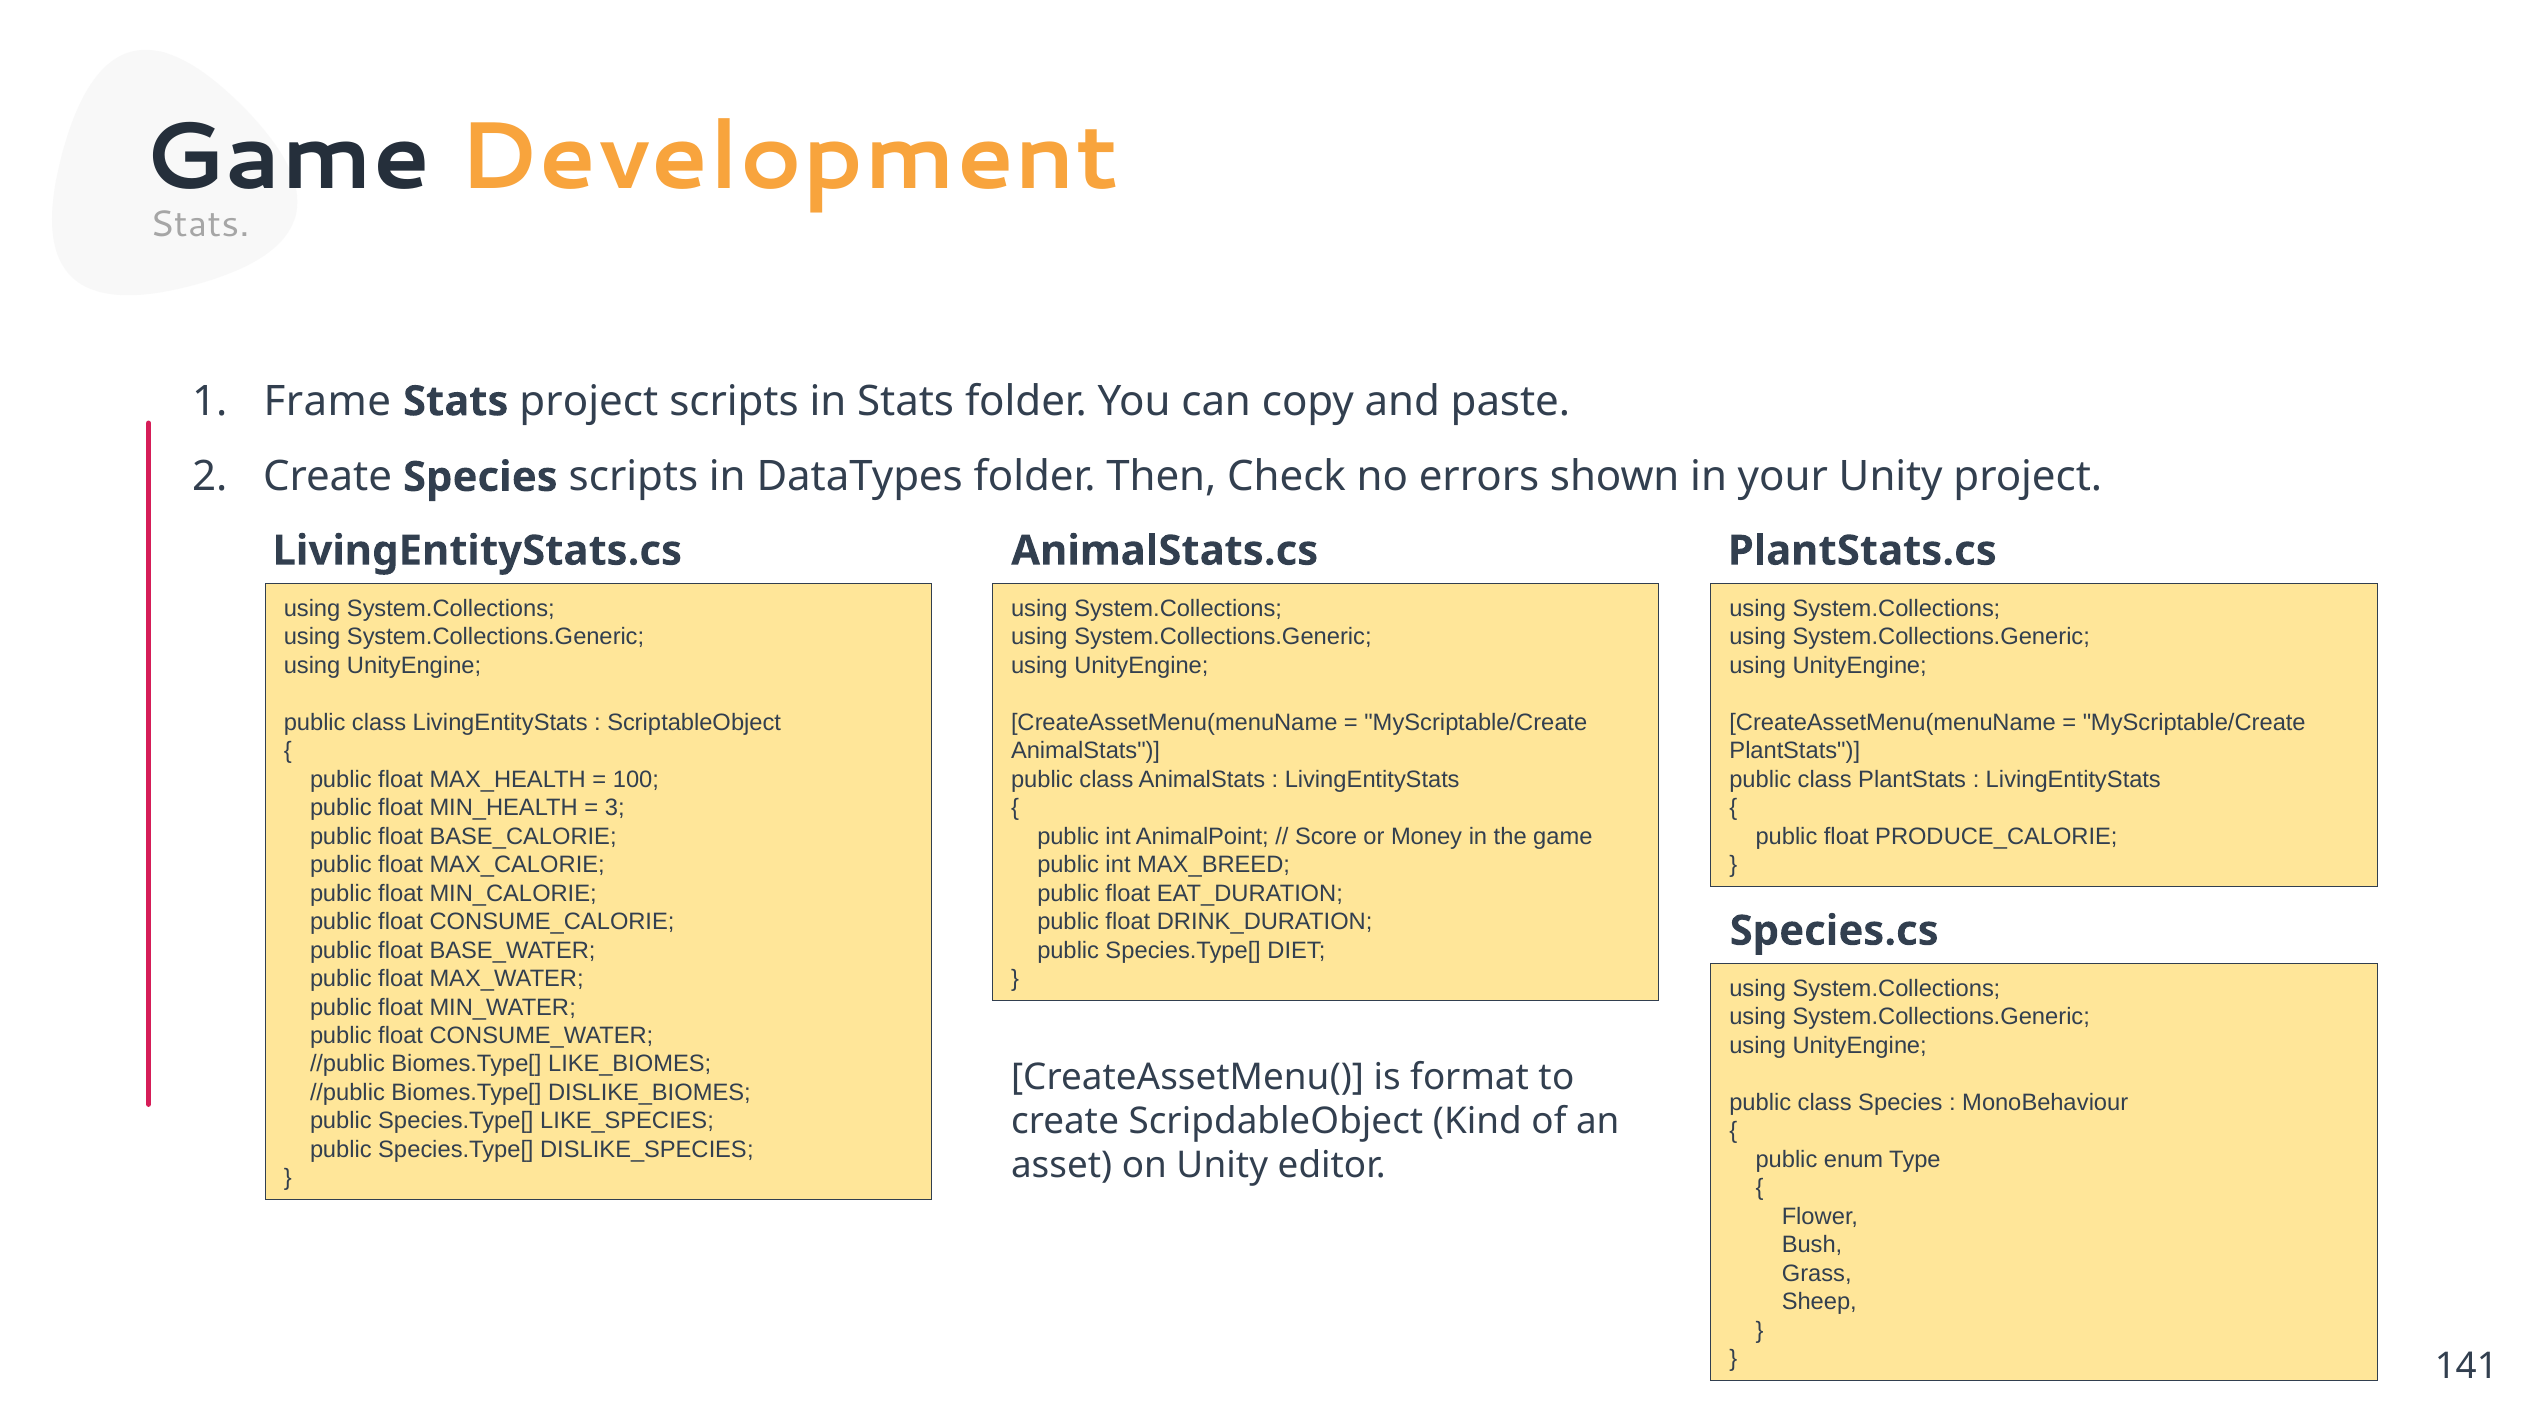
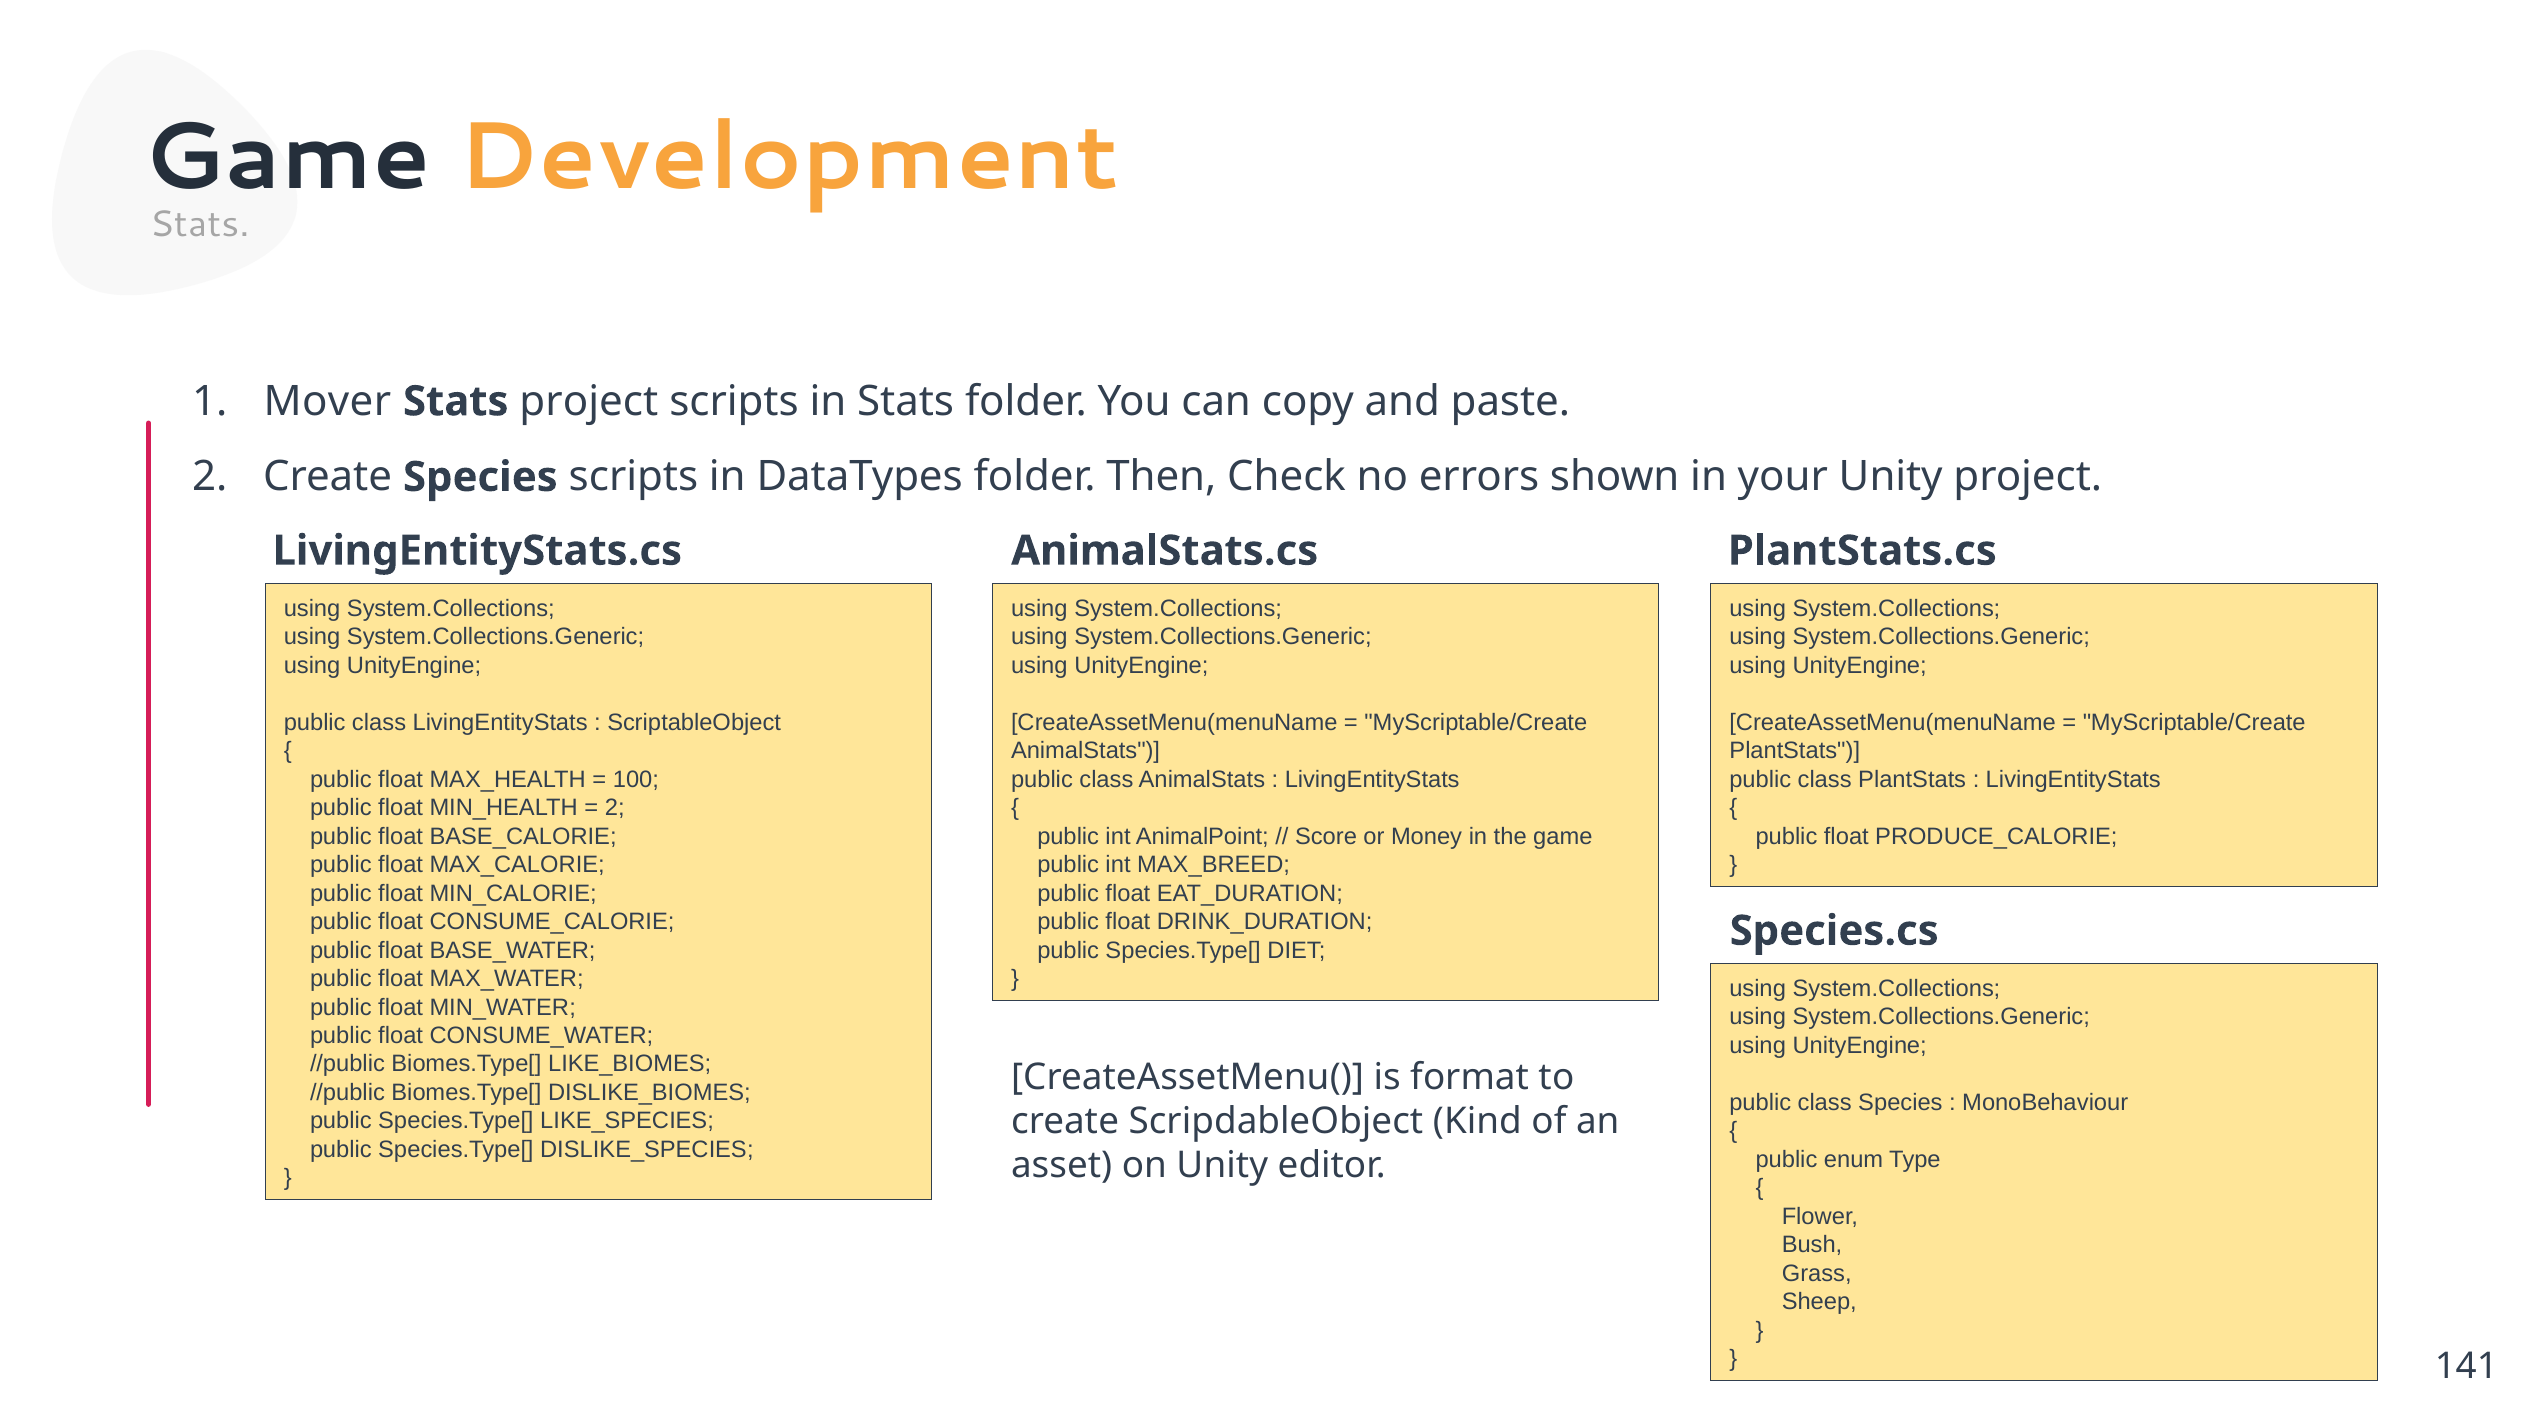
Frame: Frame -> Mover
3 at (615, 808): 3 -> 2
